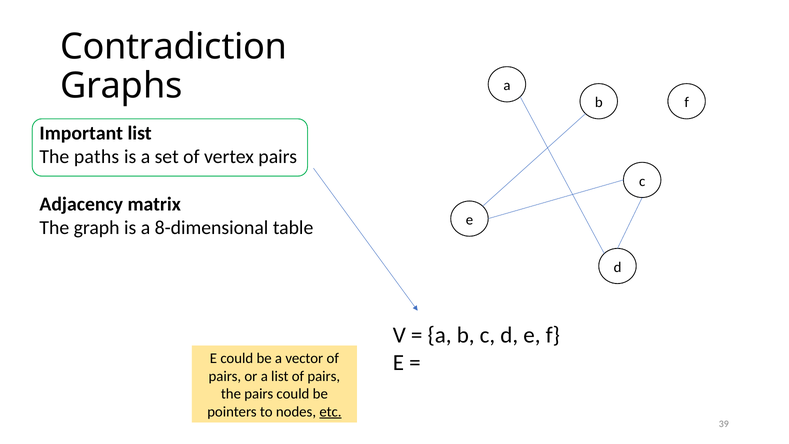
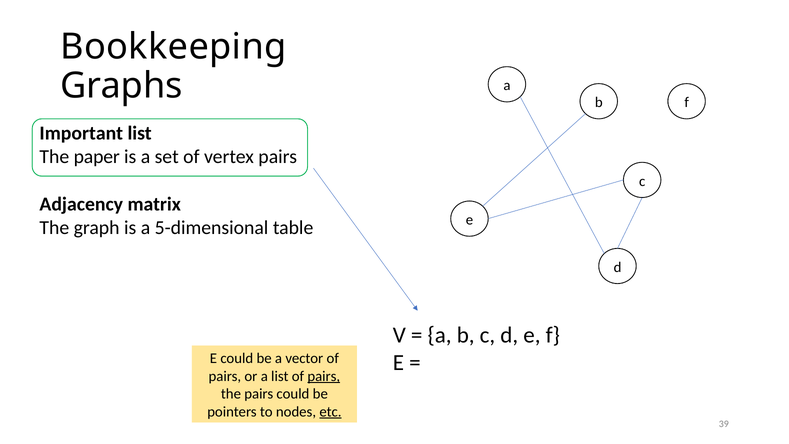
Contradiction: Contradiction -> Bookkeeping
paths: paths -> paper
8-dimensional: 8-dimensional -> 5-dimensional
pairs at (324, 376) underline: none -> present
